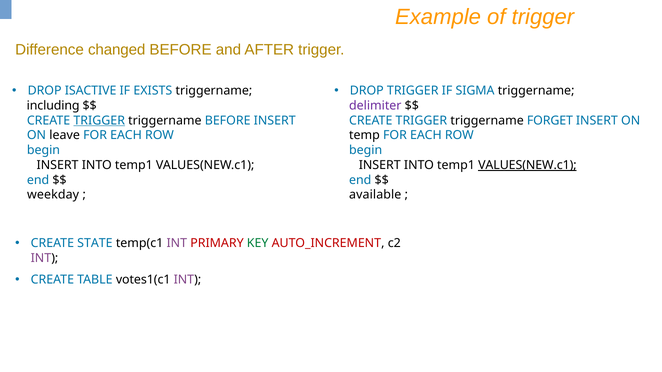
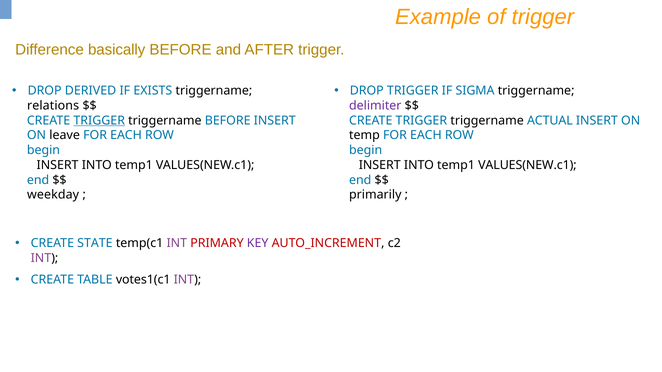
changed: changed -> basically
ISACTIVE: ISACTIVE -> DERIVED
including: including -> relations
FORGET: FORGET -> ACTUAL
VALUES(NEW.c1 at (527, 165) underline: present -> none
available: available -> primarily
KEY colour: green -> purple
